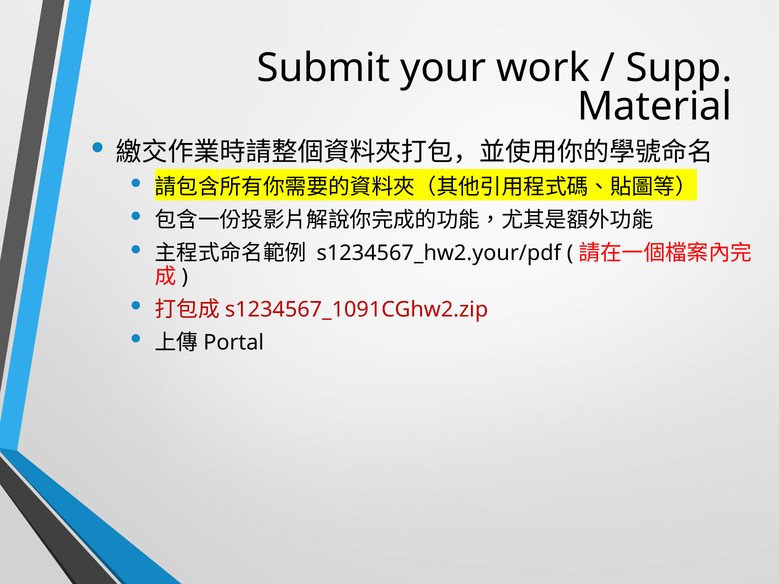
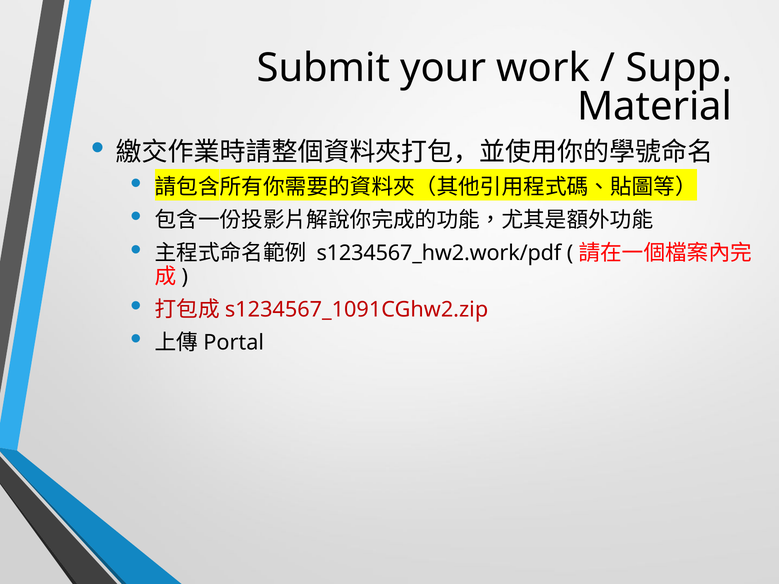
s1234567_hw2.your/pdf: s1234567_hw2.your/pdf -> s1234567_hw2.work/pdf
